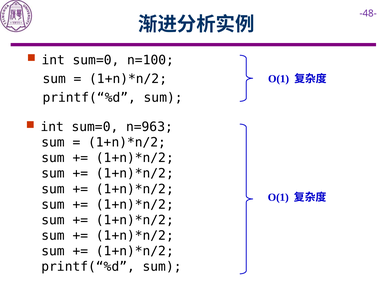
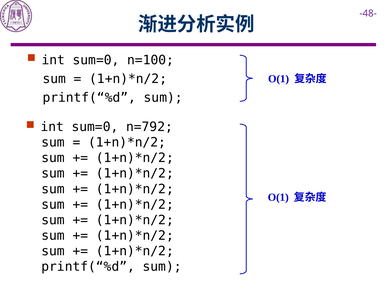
n=963: n=963 -> n=792
